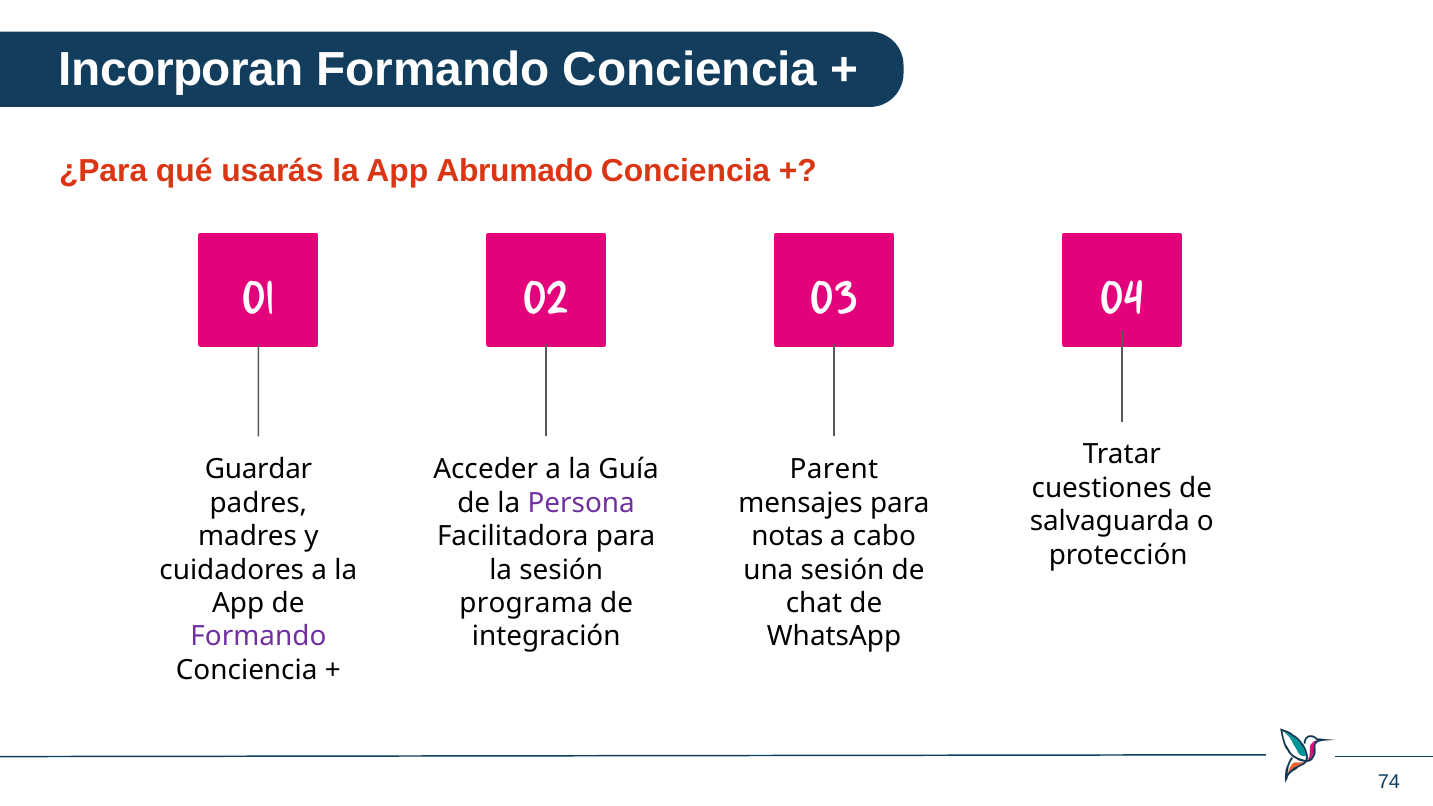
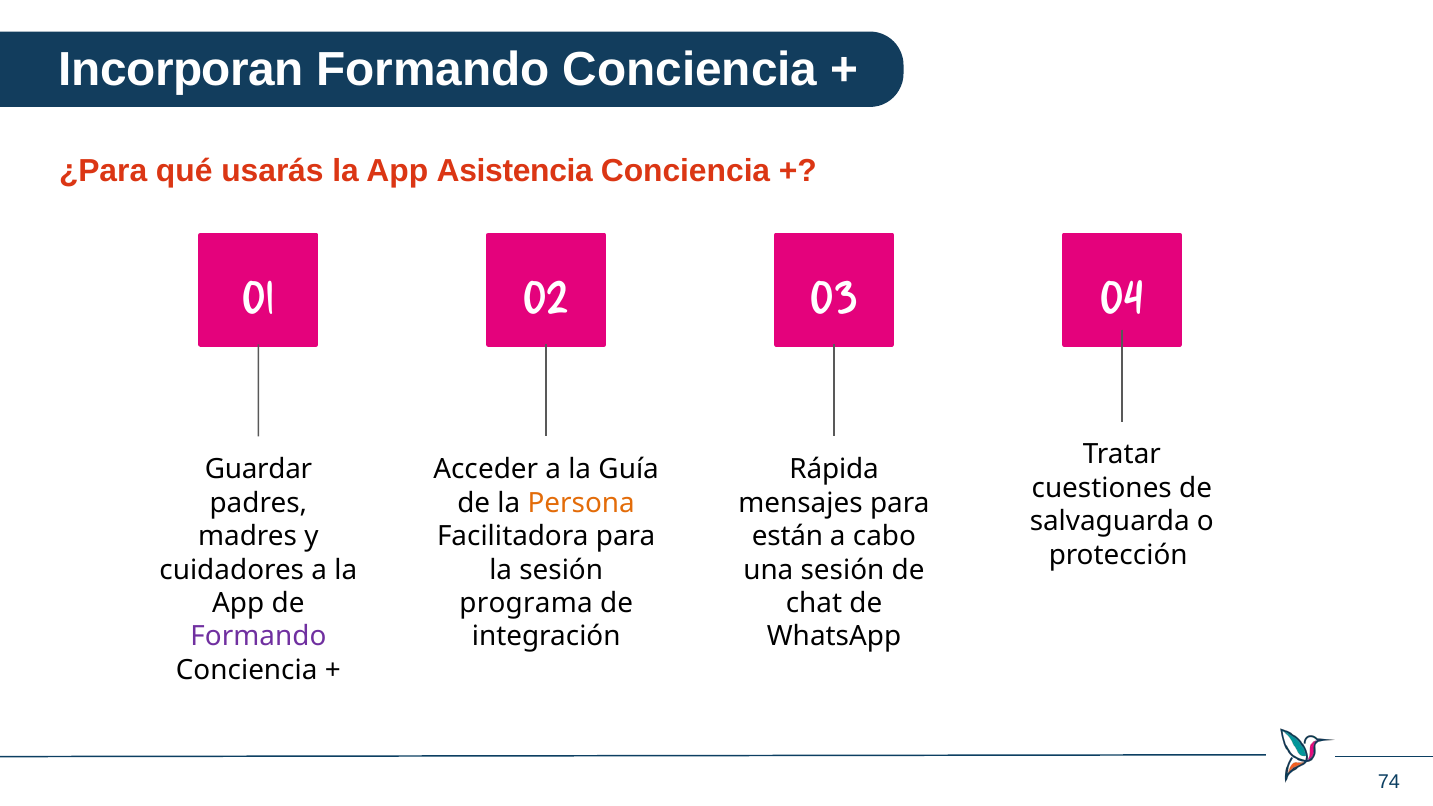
Abrumado: Abrumado -> Asistencia
Parent: Parent -> Rápida
Persona colour: purple -> orange
notas: notas -> están
